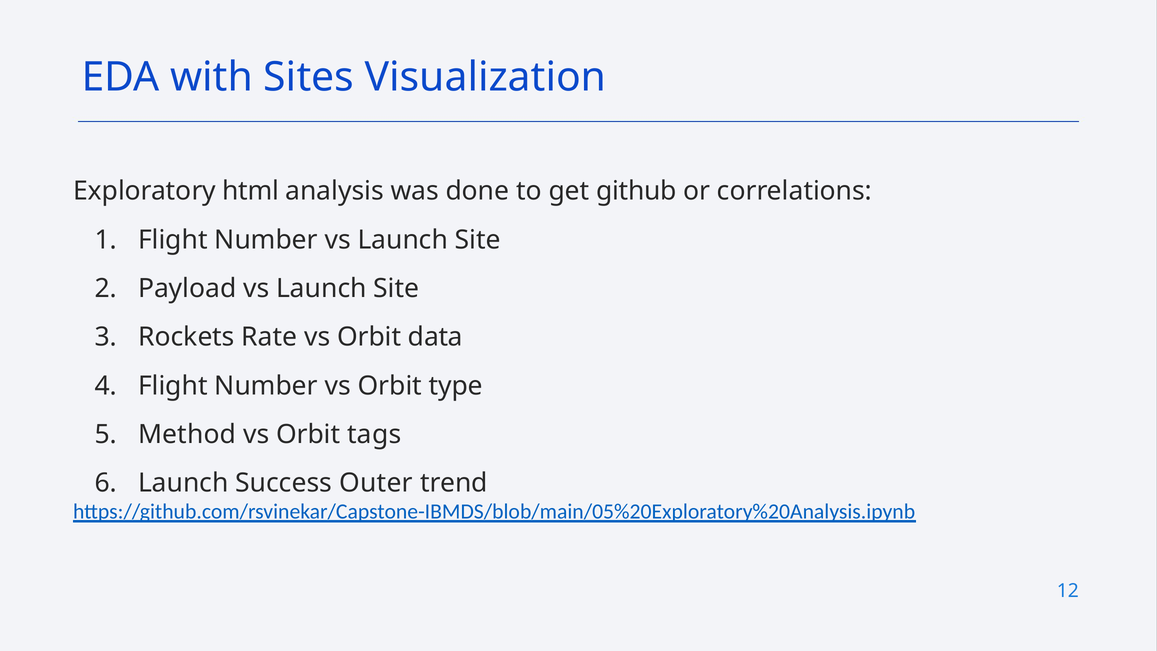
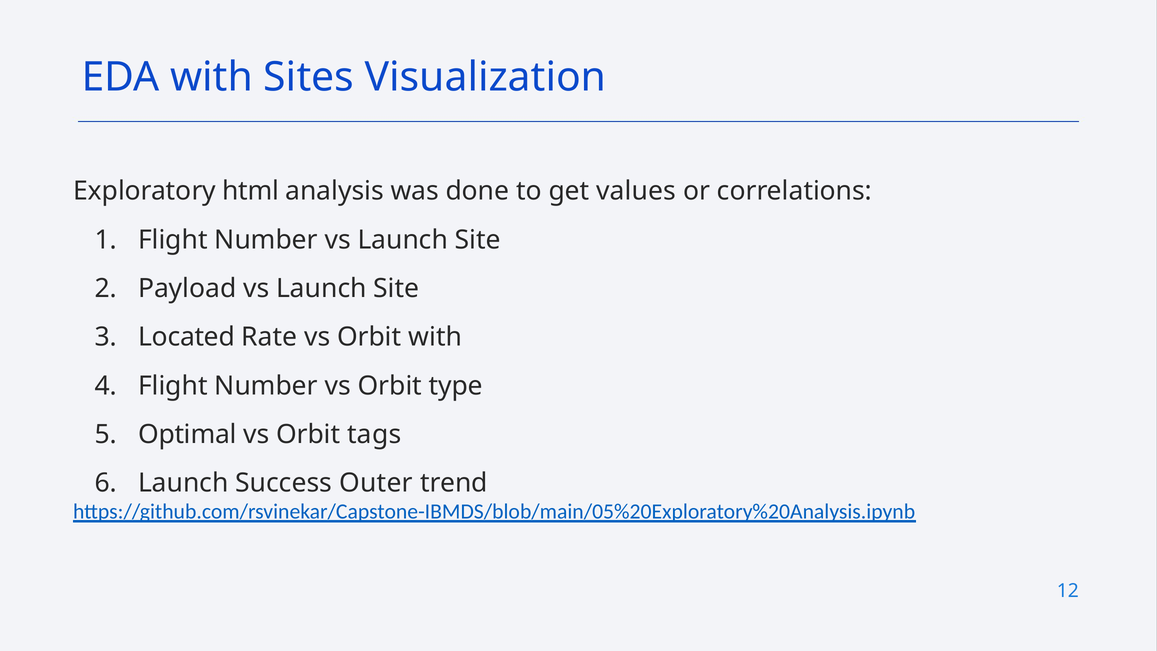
github: github -> values
Rockets: Rockets -> Located
Orbit data: data -> with
Method: Method -> Optimal
